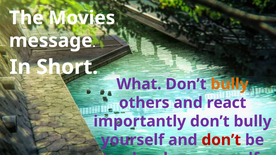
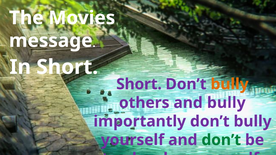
What at (139, 84): What -> Short
and react: react -> bully
don’t at (221, 140) colour: red -> green
